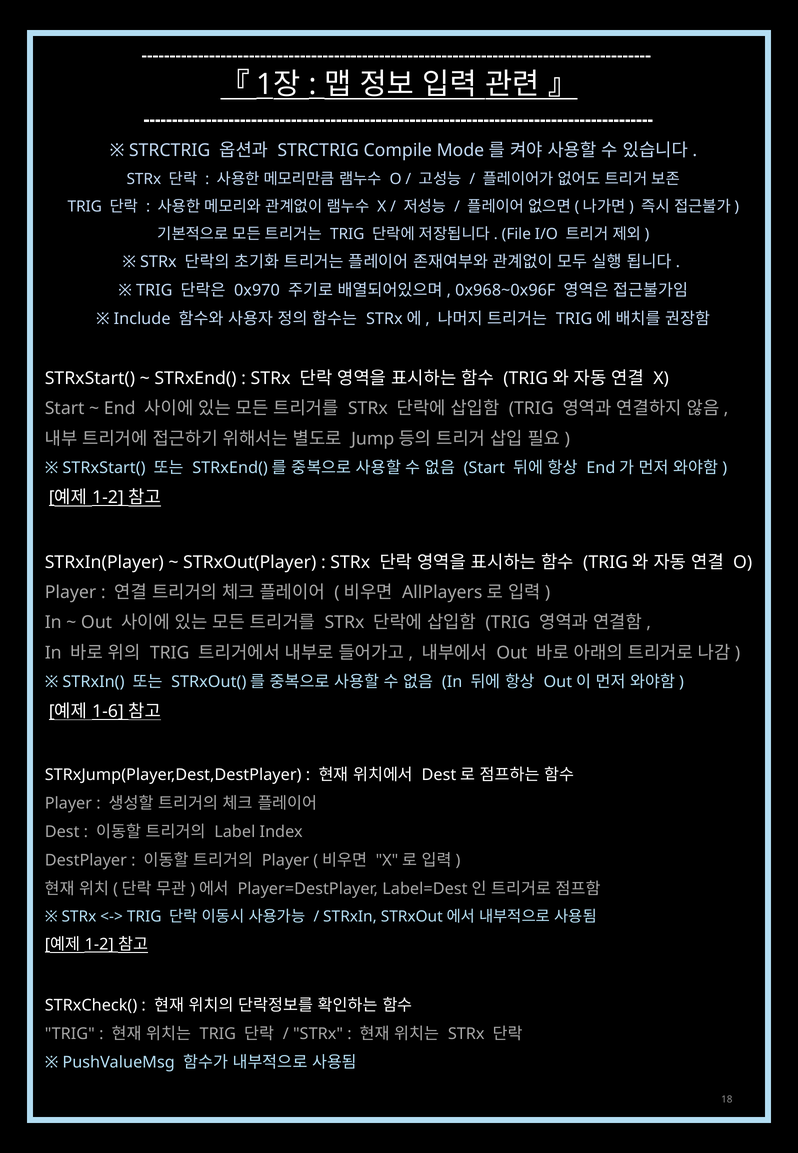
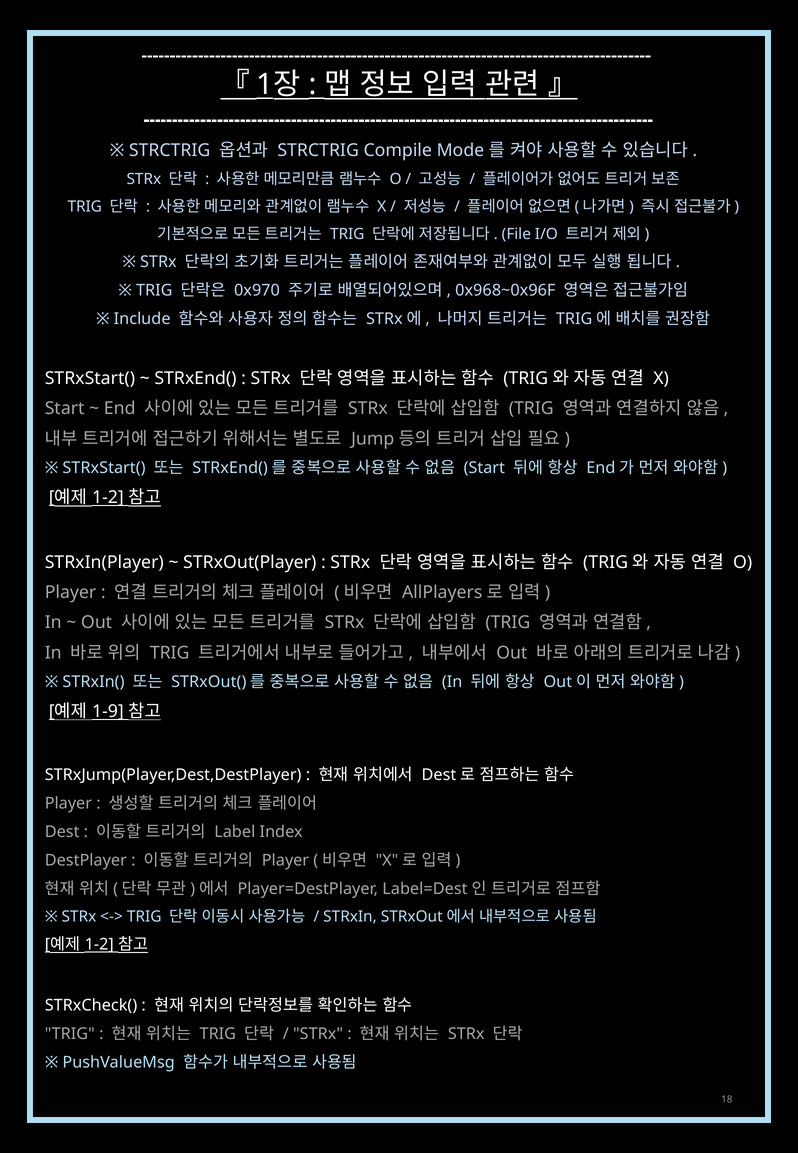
1-6: 1-6 -> 1-9
